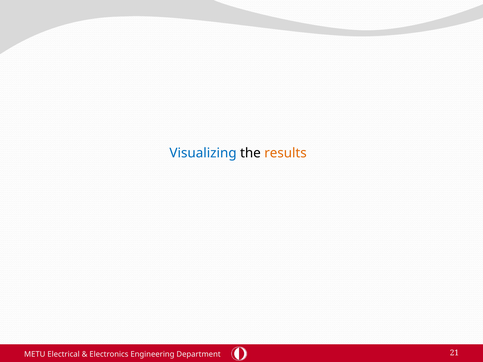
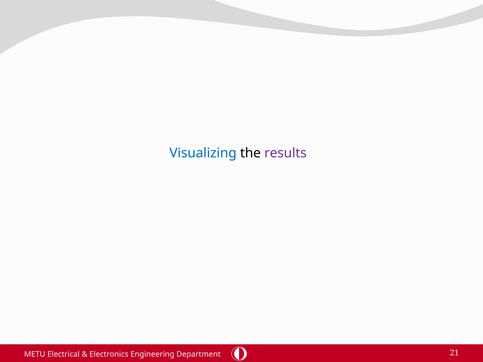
results colour: orange -> purple
